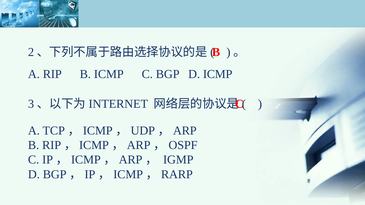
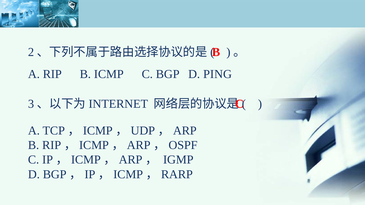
D ICMP: ICMP -> PING
